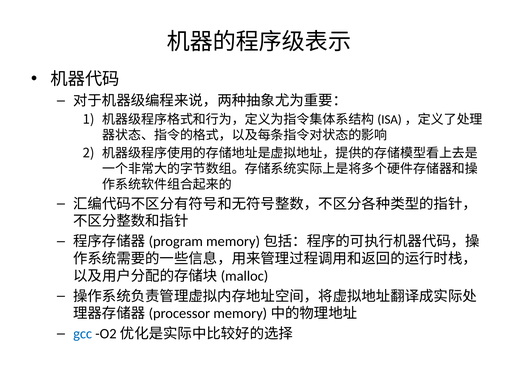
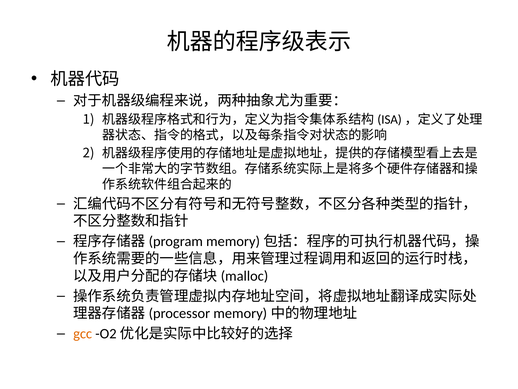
gcc colour: blue -> orange
